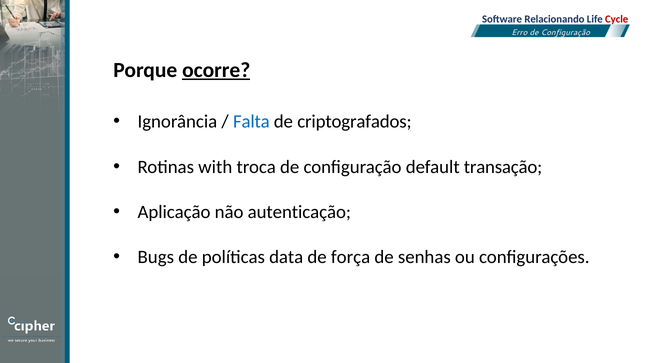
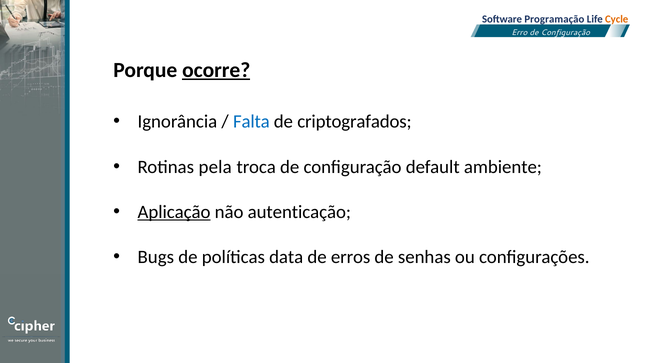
Relacionando: Relacionando -> Programação
Cycle colour: red -> orange
with: with -> pela
transação: transação -> ambiente
Aplicação underline: none -> present
força: força -> erros
